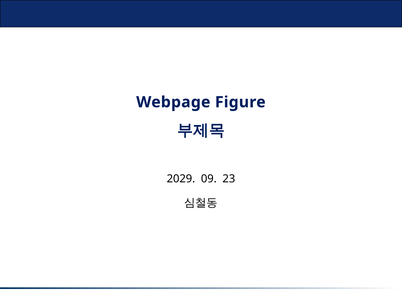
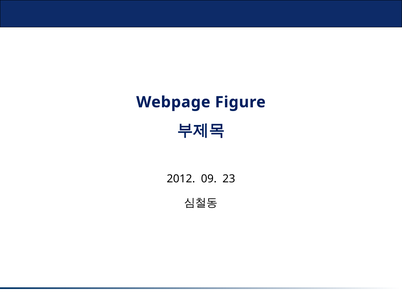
2029: 2029 -> 2012
